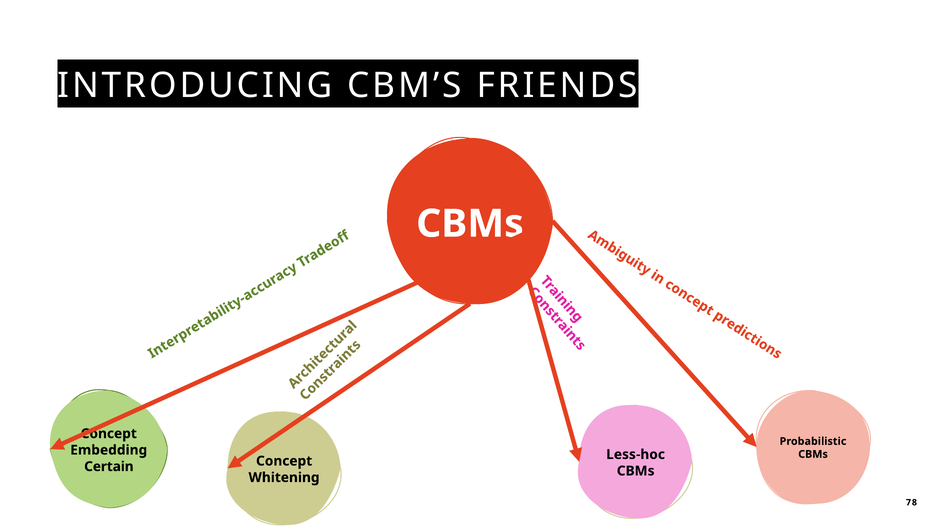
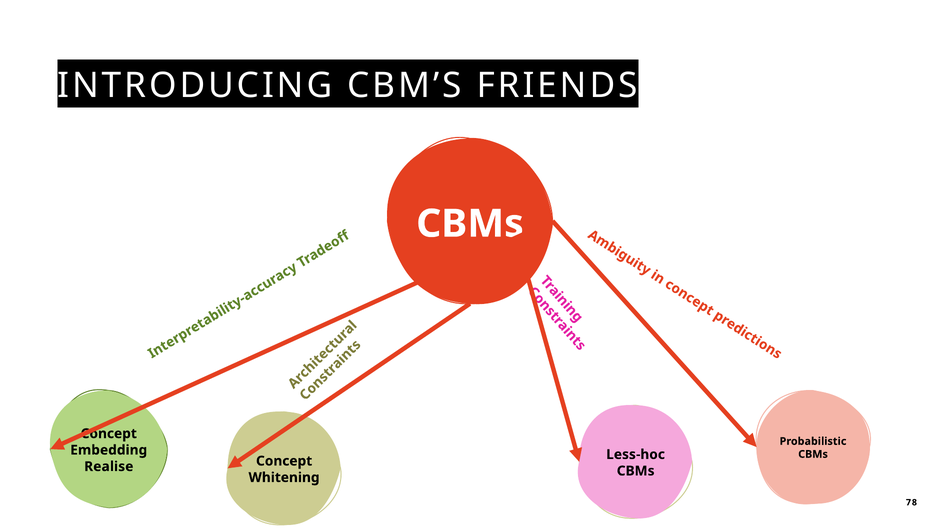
Certain: Certain -> Realise
